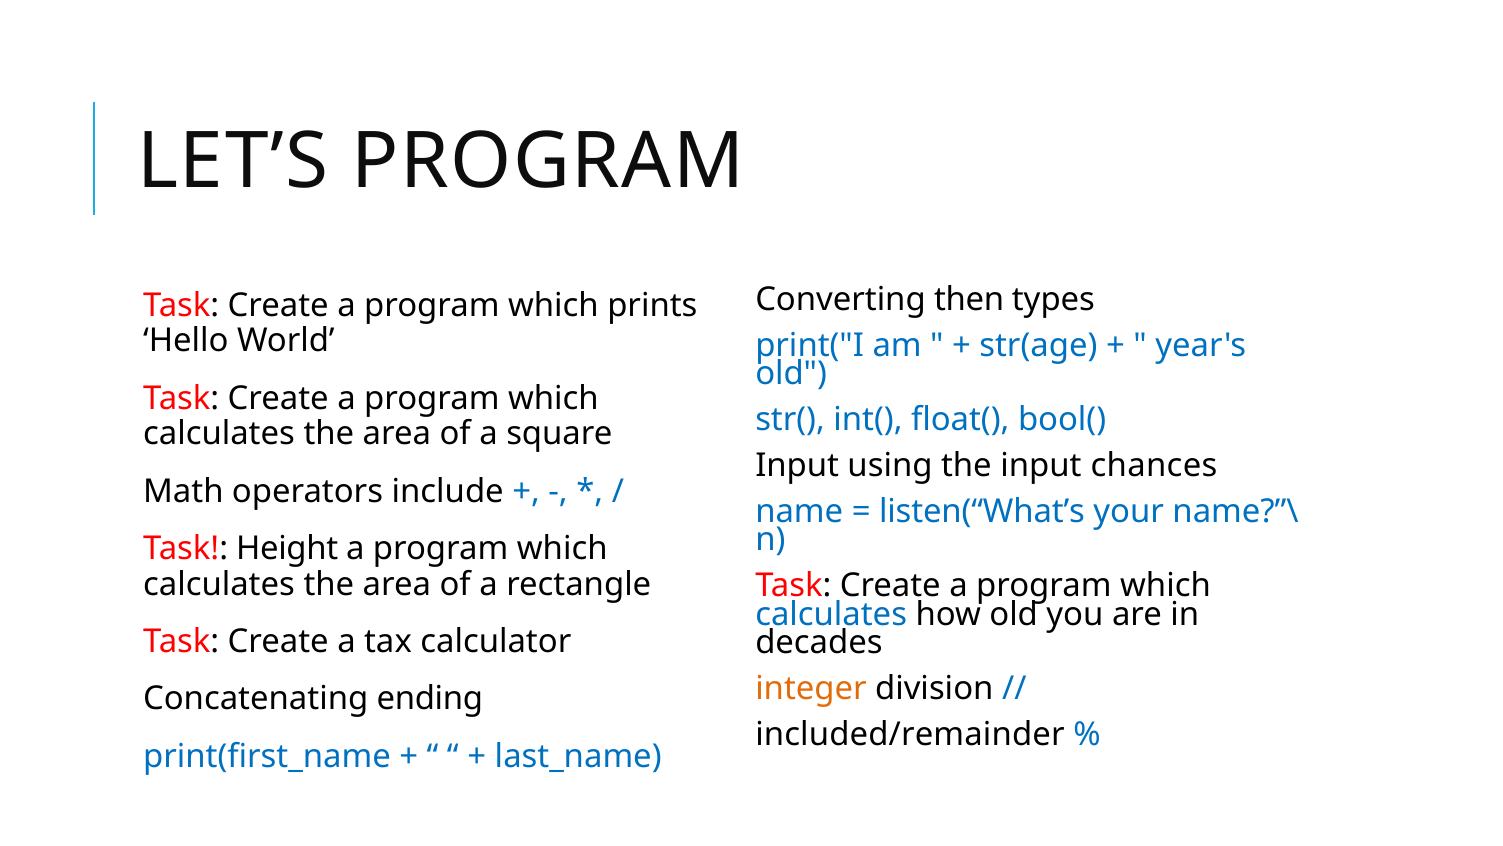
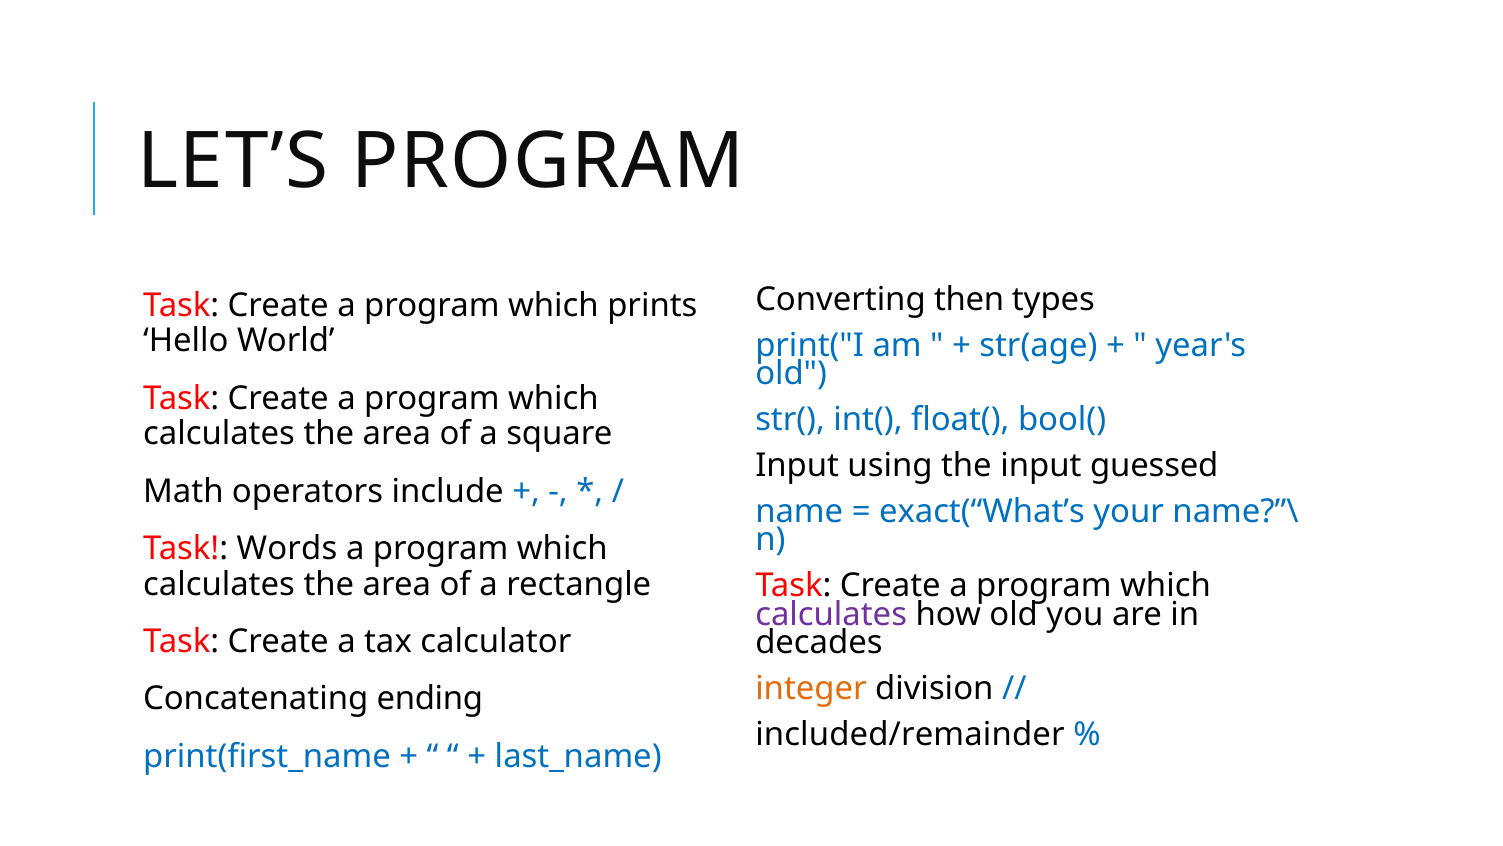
chances: chances -> guessed
listen(“What’s: listen(“What’s -> exact(“What’s
Height: Height -> Words
calculates at (831, 614) colour: blue -> purple
